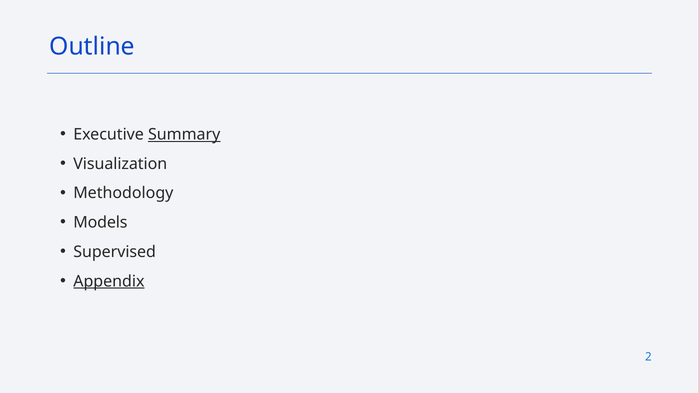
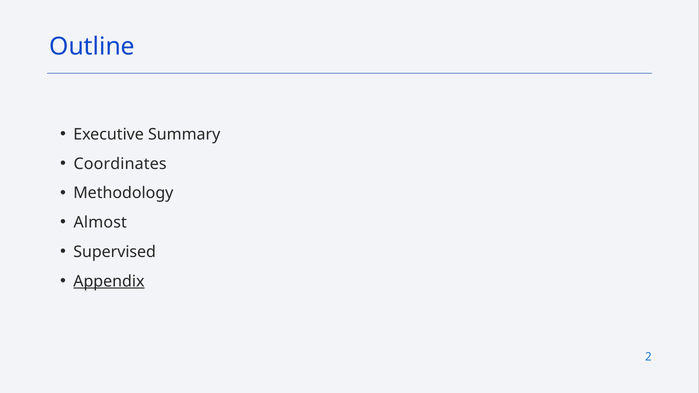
Summary underline: present -> none
Visualization: Visualization -> Coordinates
Models: Models -> Almost
